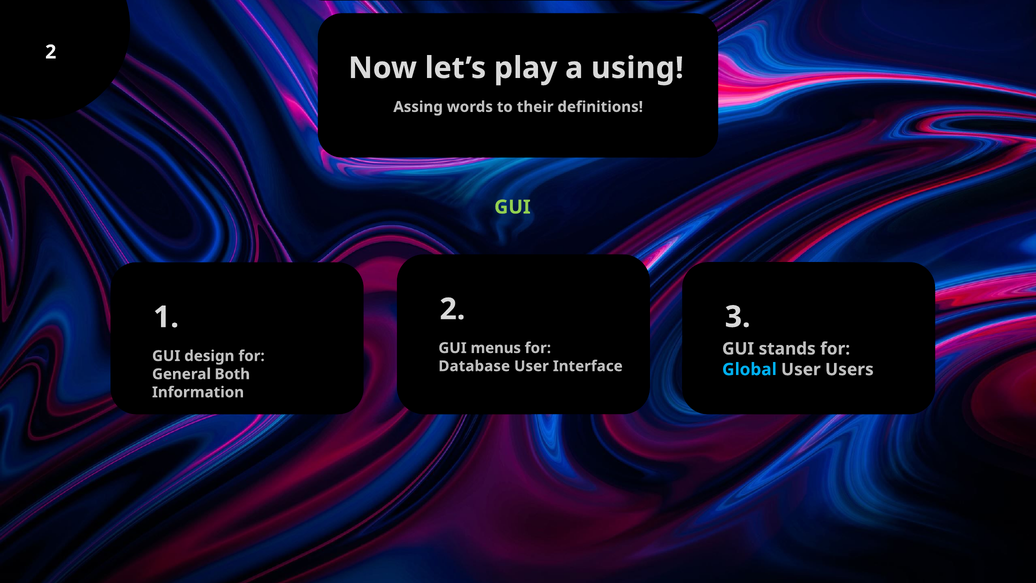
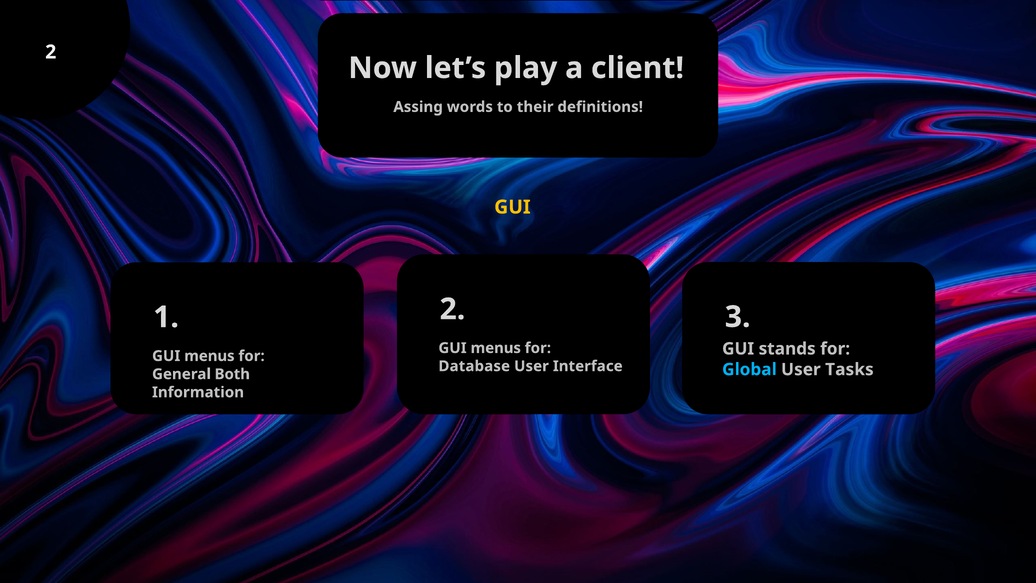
using: using -> client
GUI at (512, 207) colour: light green -> yellow
design at (209, 356): design -> menus
Users: Users -> Tasks
